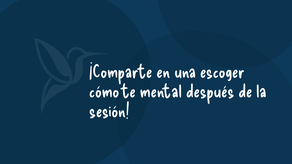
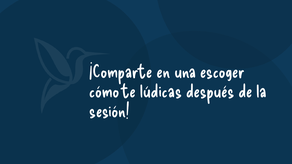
mental: mental -> lúdicas
